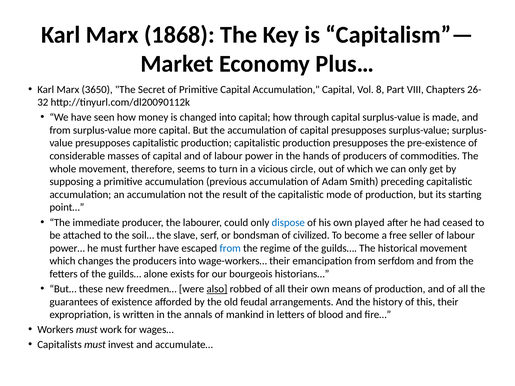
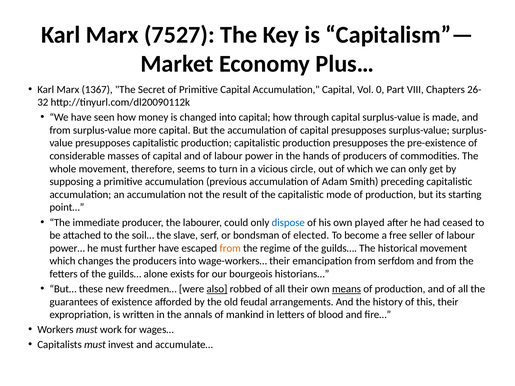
1868: 1868 -> 7527
3650: 3650 -> 1367
8: 8 -> 0
civilized: civilized -> elected
from at (230, 248) colour: blue -> orange
means underline: none -> present
